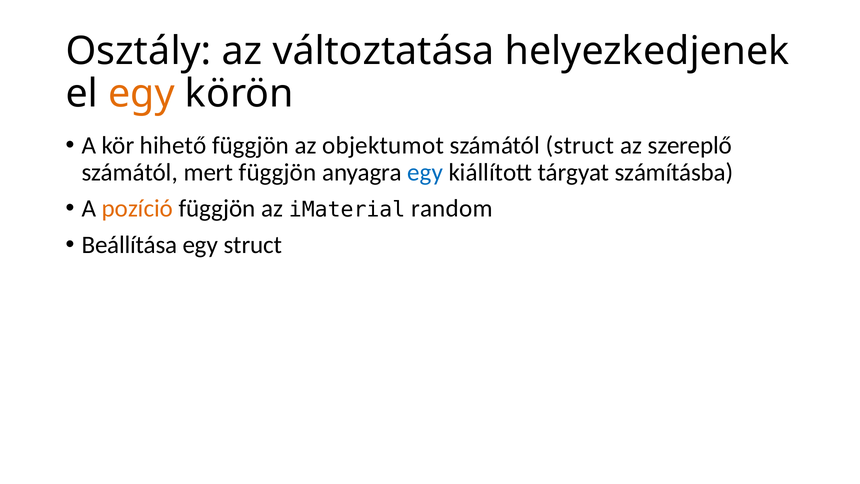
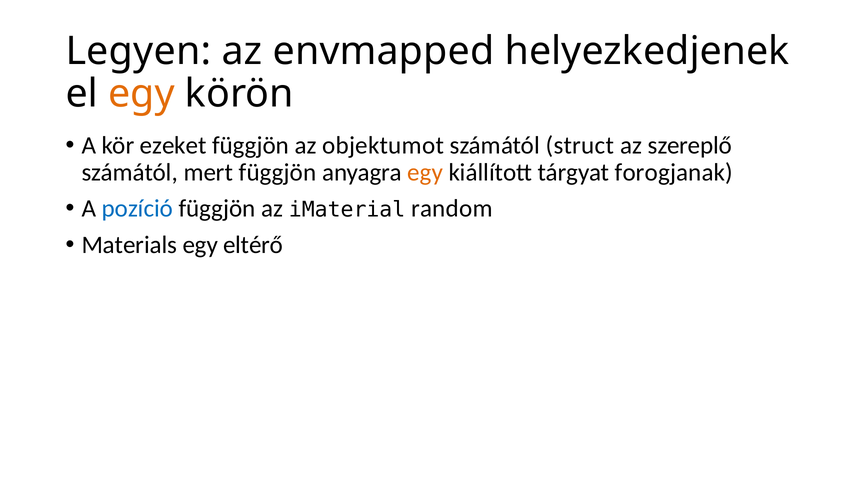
Osztály: Osztály -> Legyen
változtatása: változtatása -> envmapped
hihető: hihető -> ezeket
egy at (425, 172) colour: blue -> orange
számításba: számításba -> forogjanak
pozíció colour: orange -> blue
Beállítása: Beállítása -> Materials
egy struct: struct -> eltérő
